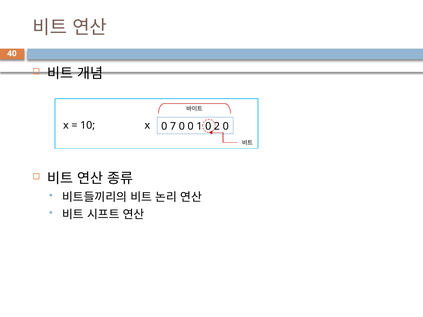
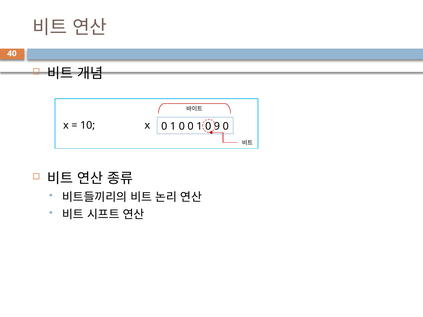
10 0 7: 7 -> 1
2: 2 -> 9
